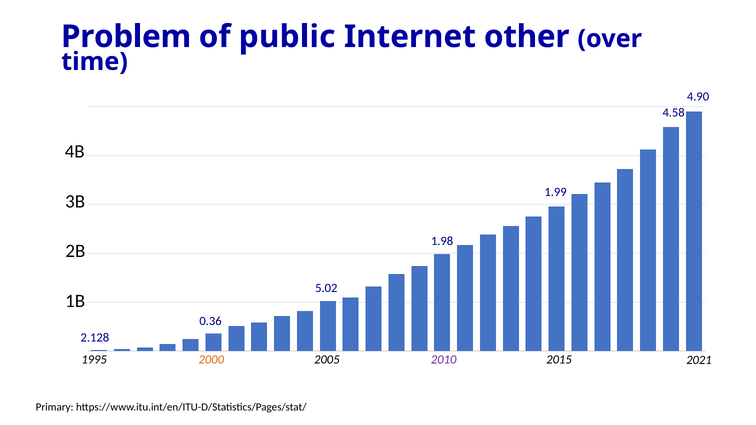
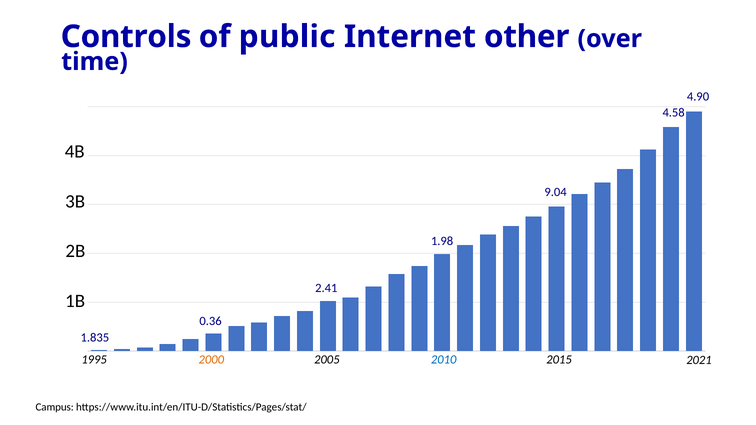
Problem: Problem -> Controls
1.99: 1.99 -> 9.04
5.02: 5.02 -> 2.41
2.128: 2.128 -> 1.835
2010 colour: purple -> blue
Primary at (55, 407): Primary -> Campus
